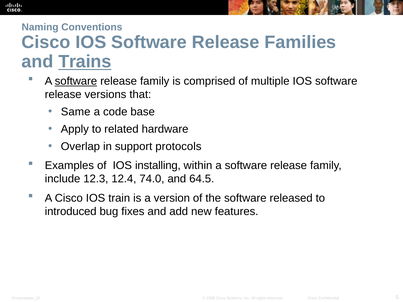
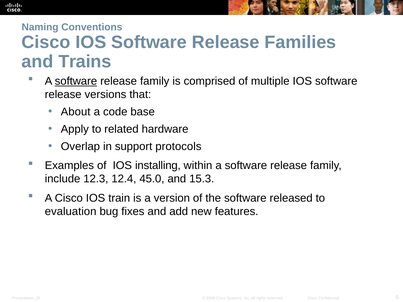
Trains underline: present -> none
Same: Same -> About
74.0: 74.0 -> 45.0
64.5: 64.5 -> 15.3
introduced: introduced -> evaluation
